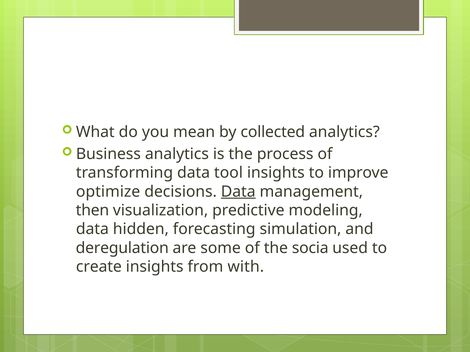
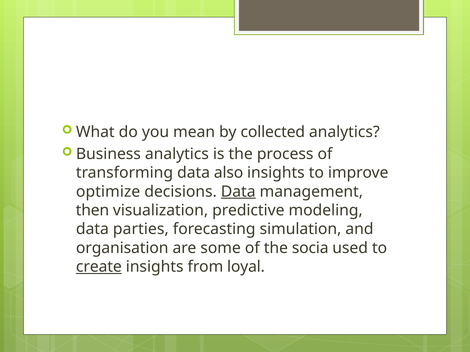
tool: tool -> also
hidden: hidden -> parties
deregulation: deregulation -> organisation
create underline: none -> present
with: with -> loyal
